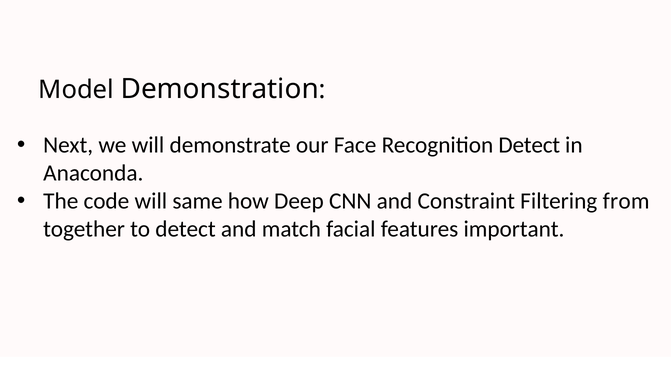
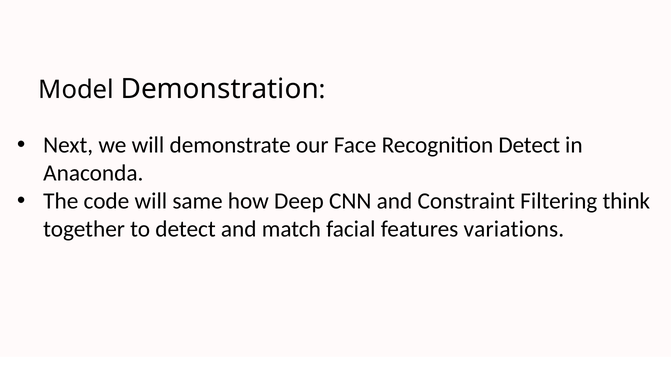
from: from -> think
important: important -> variations
